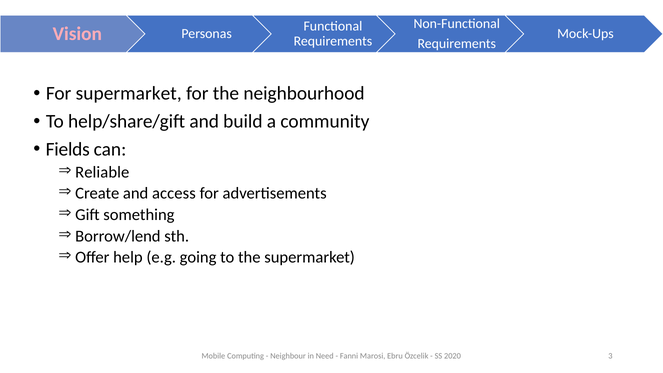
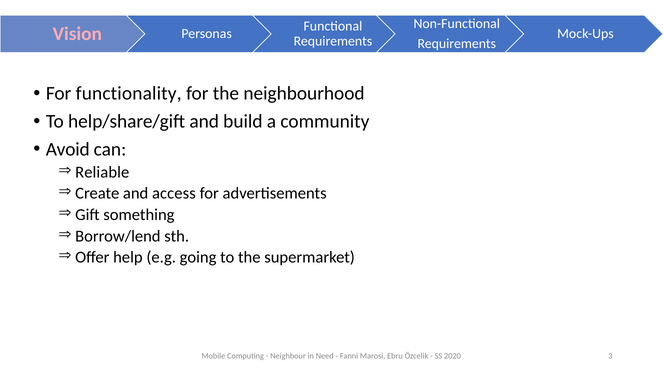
For supermarket: supermarket -> functionality
Fields: Fields -> Avoid
